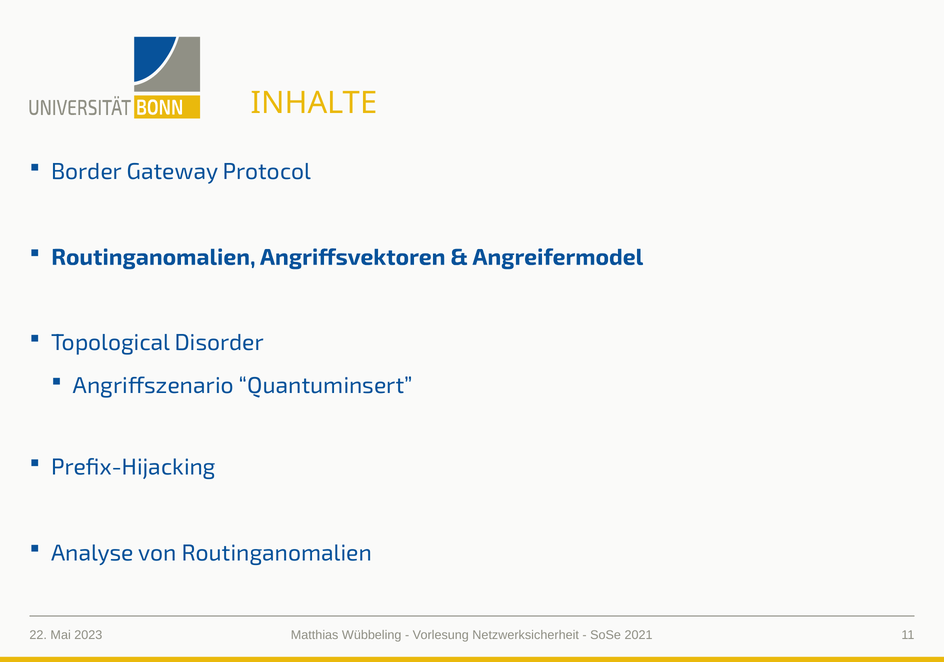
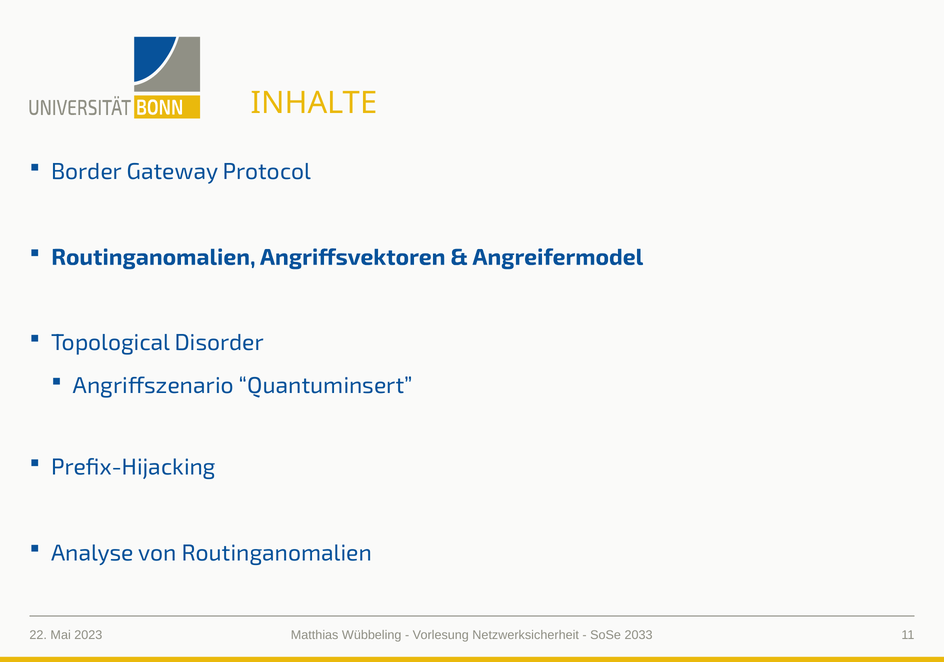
2021: 2021 -> 2033
